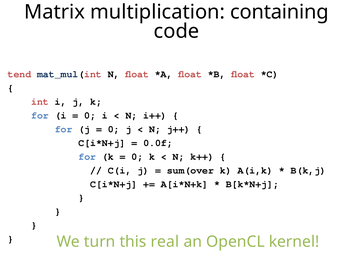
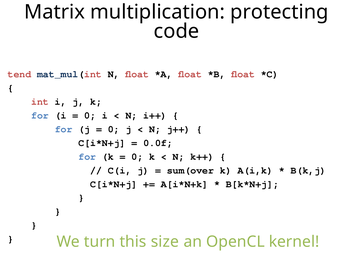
containing: containing -> protecting
real: real -> size
